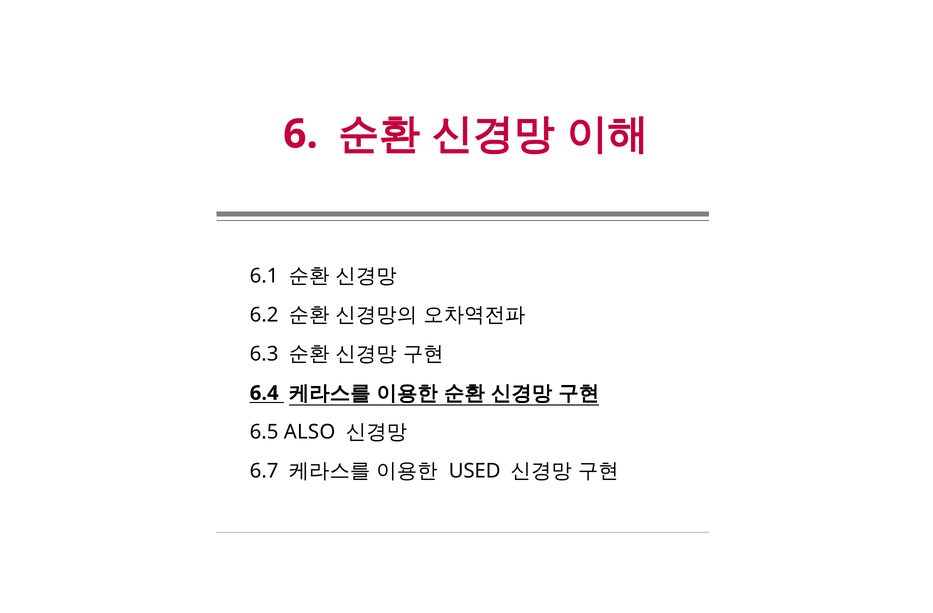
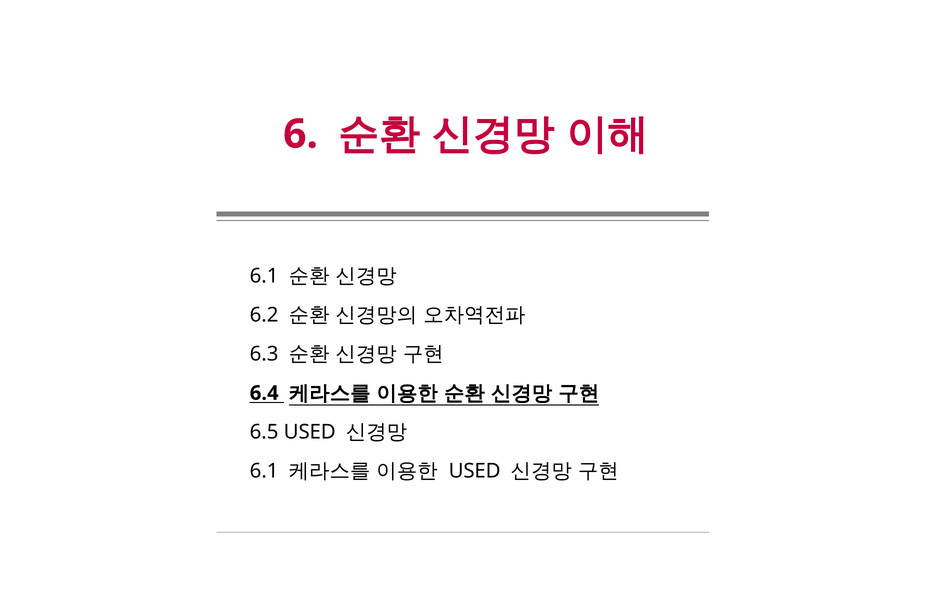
6.5 ALSO: ALSO -> USED
6.7 at (264, 471): 6.7 -> 6.1
